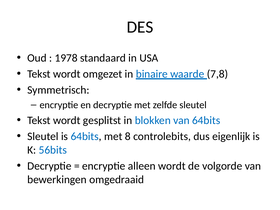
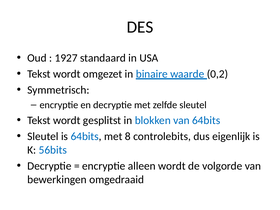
1978: 1978 -> 1927
7,8: 7,8 -> 0,2
